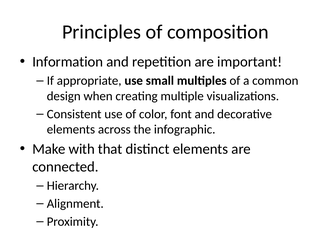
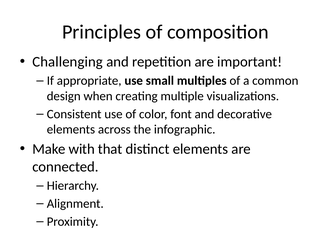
Information: Information -> Challenging
